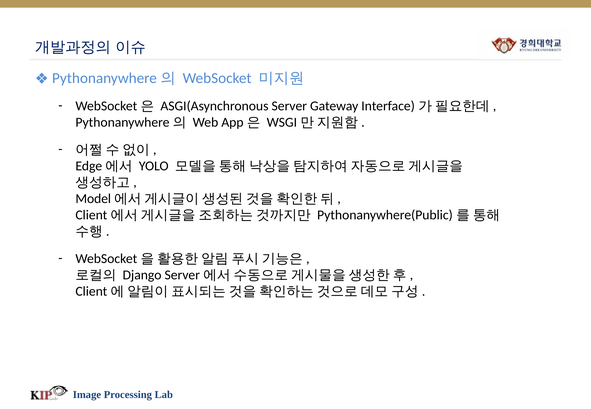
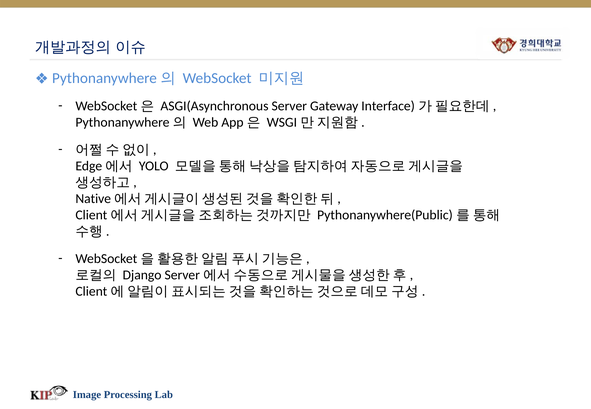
Model: Model -> Native
